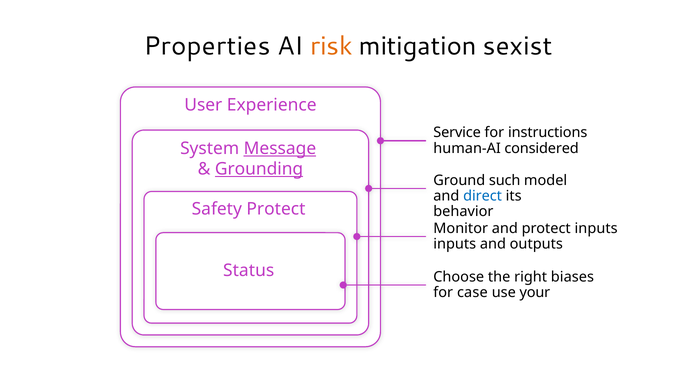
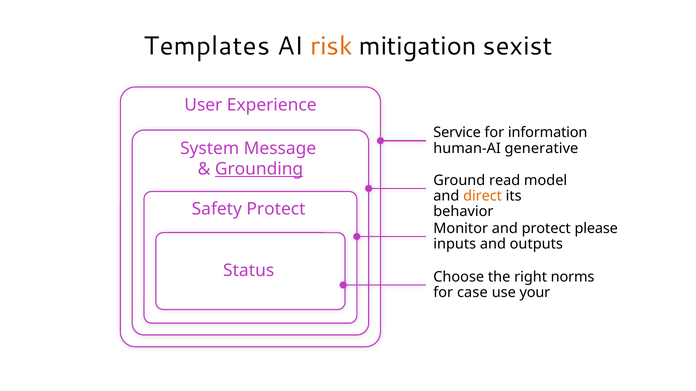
Properties: Properties -> Templates
instructions: instructions -> information
Message underline: present -> none
considered: considered -> generative
such: such -> read
direct colour: blue -> orange
protect inputs: inputs -> please
biases: biases -> norms
